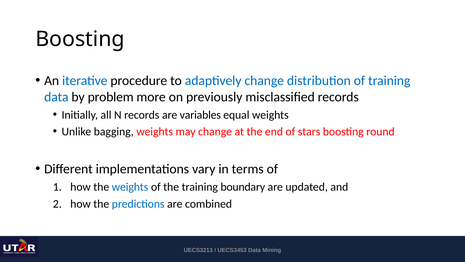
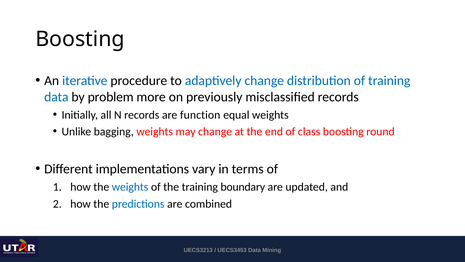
variables: variables -> function
stars: stars -> class
